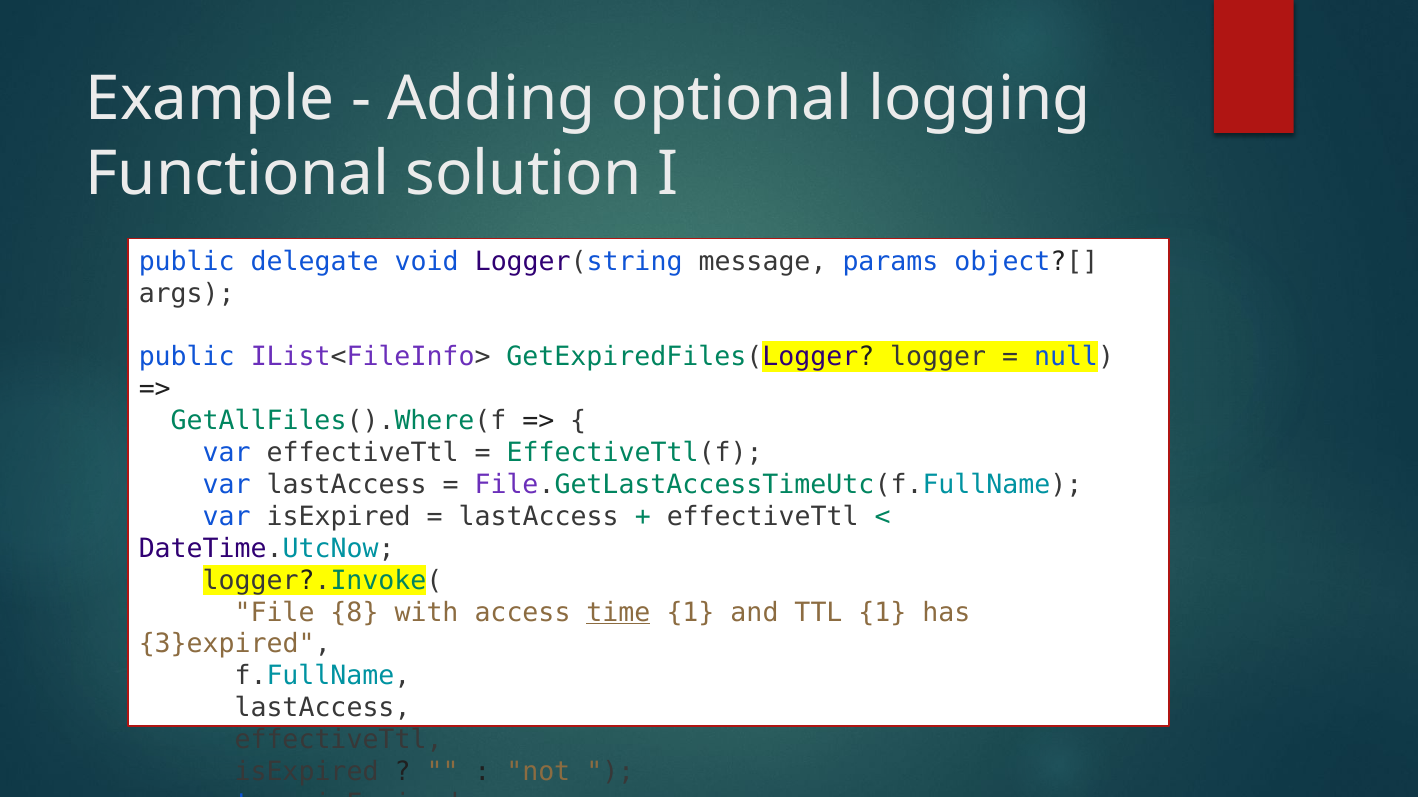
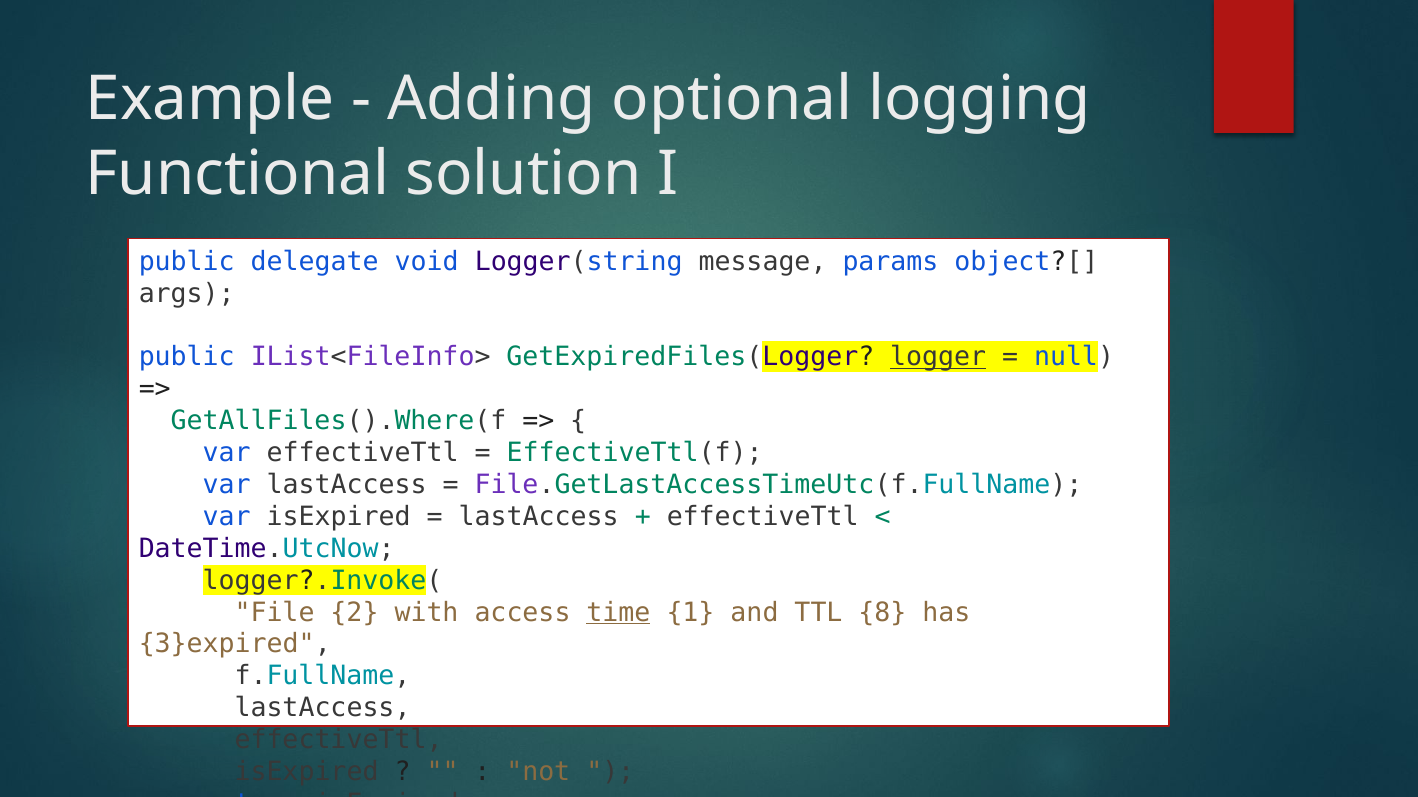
logger underline: none -> present
8: 8 -> 2
TTL 1: 1 -> 8
